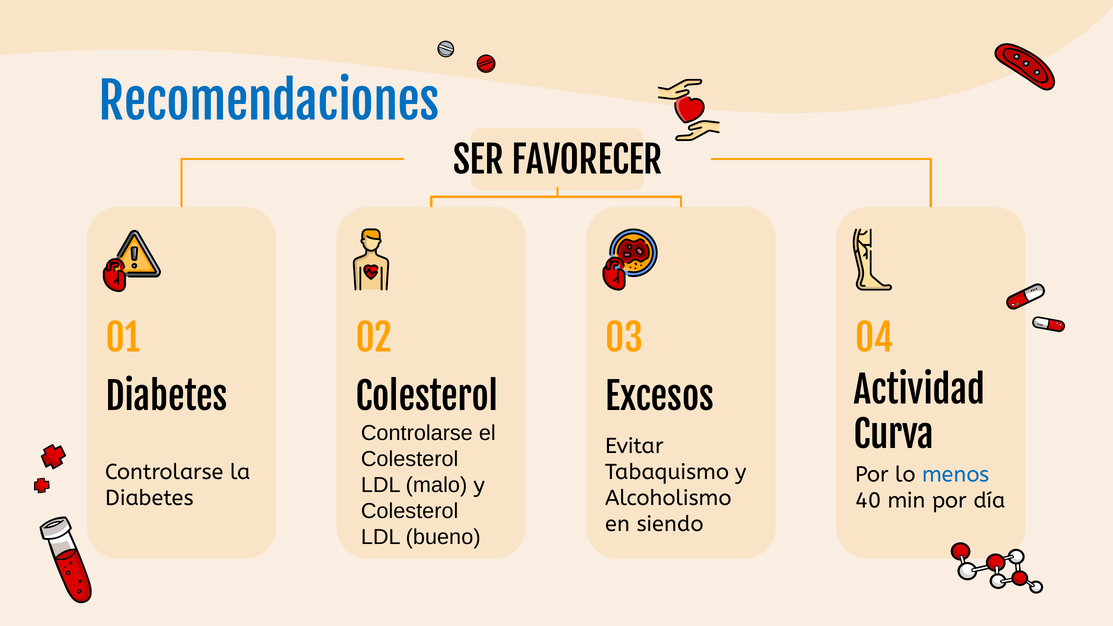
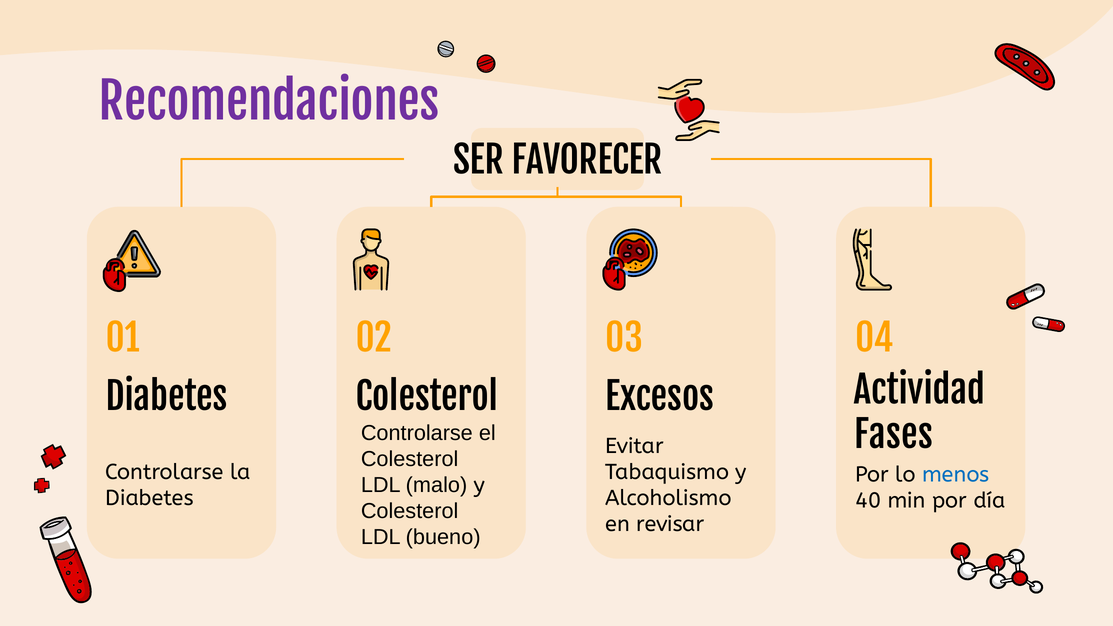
Recomendaciones colour: blue -> purple
Curva: Curva -> Fases
siendo: siendo -> revisar
